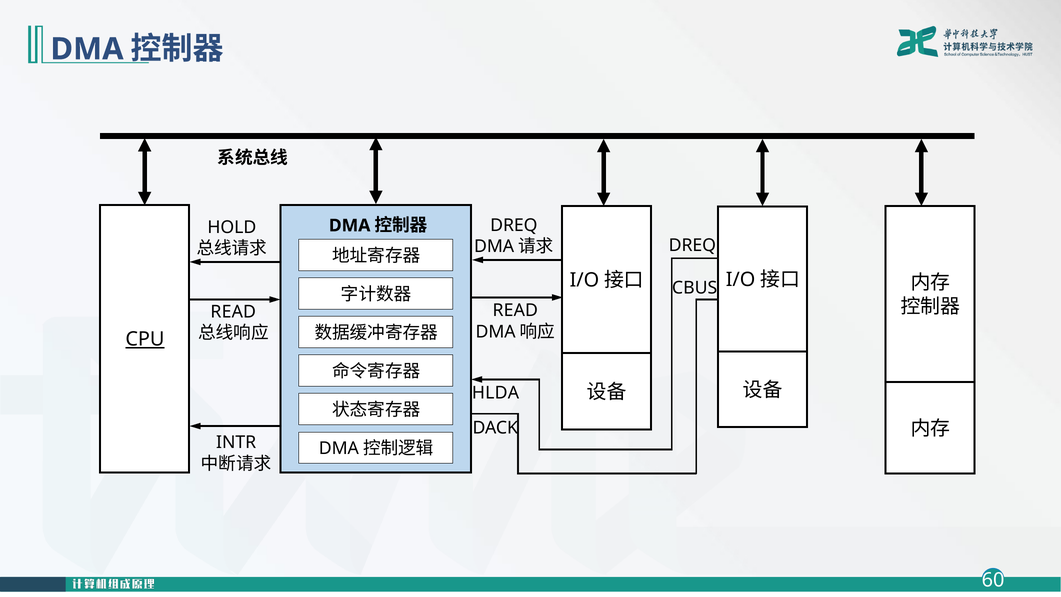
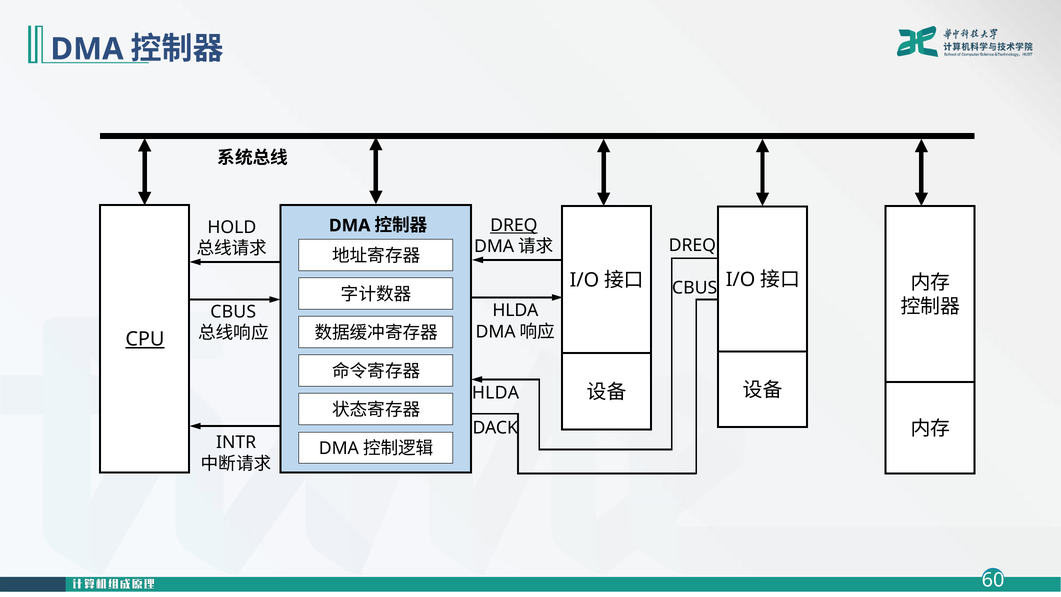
DREQ at (514, 225) underline: none -> present
READ at (515, 311): READ -> HLDA
READ at (233, 312): READ -> CBUS
